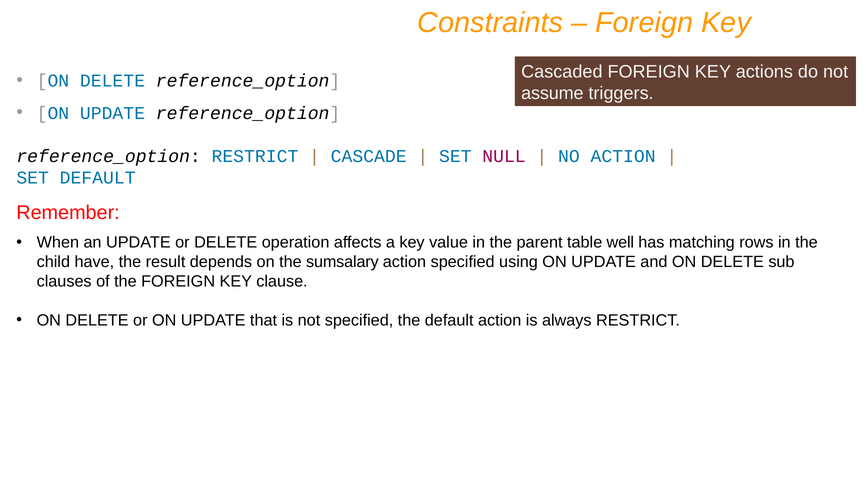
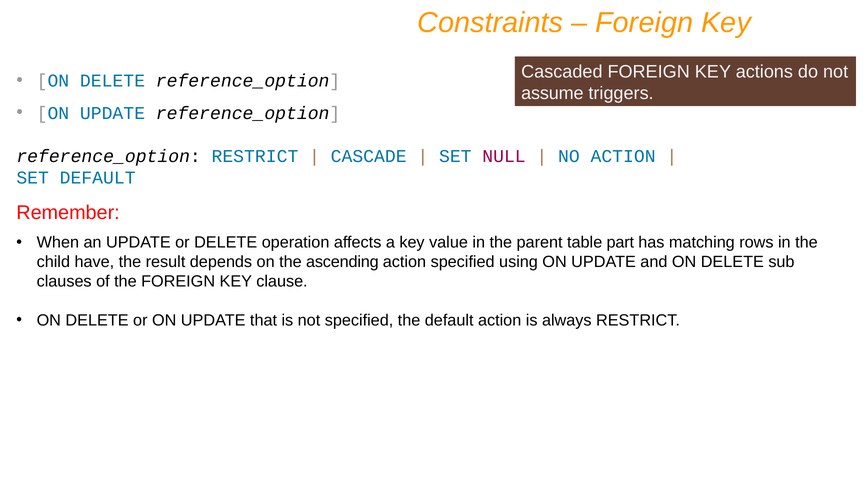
well: well -> part
sumsalary: sumsalary -> ascending
